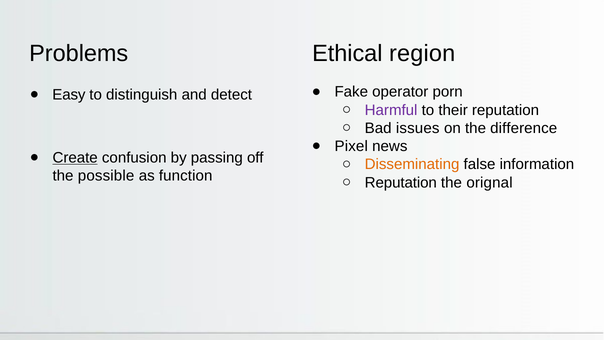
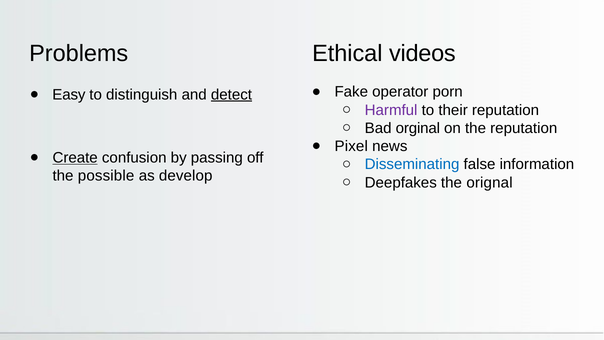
region: region -> videos
detect underline: none -> present
issues: issues -> orginal
the difference: difference -> reputation
Disseminating colour: orange -> blue
function: function -> develop
Reputation at (401, 182): Reputation -> Deepfakes
